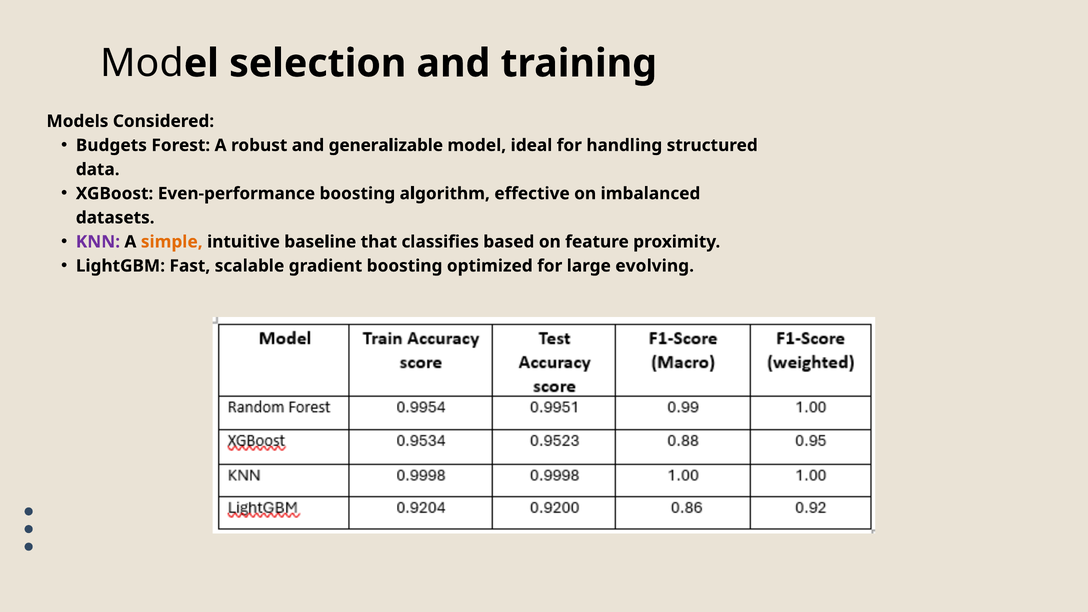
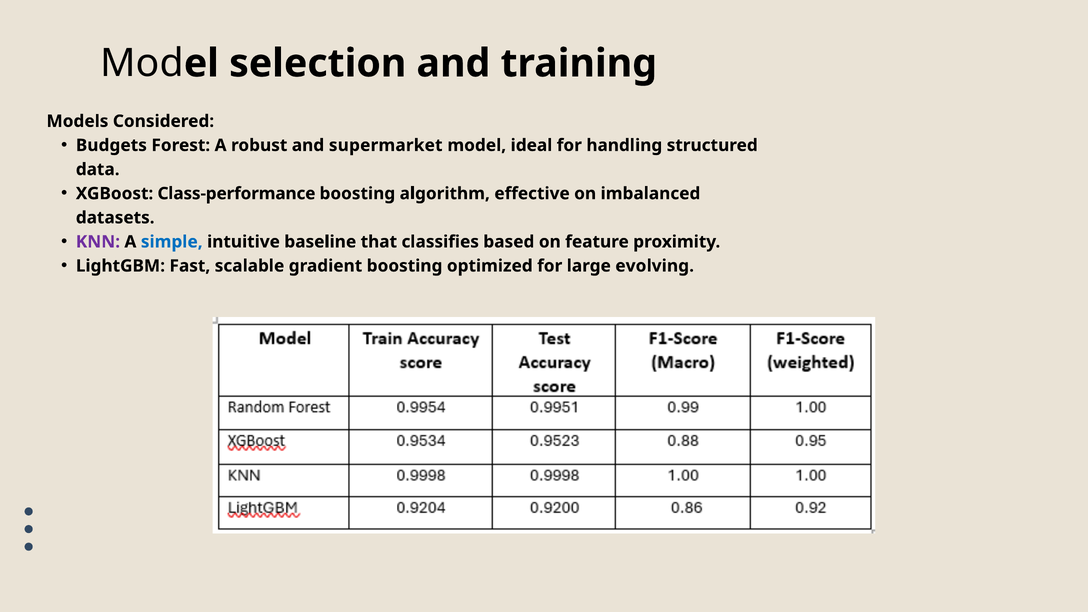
generalizable: generalizable -> supermarket
Even-performance: Even-performance -> Class-performance
simple colour: orange -> blue
